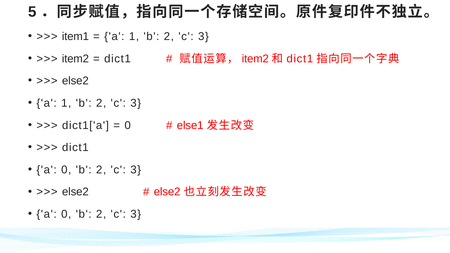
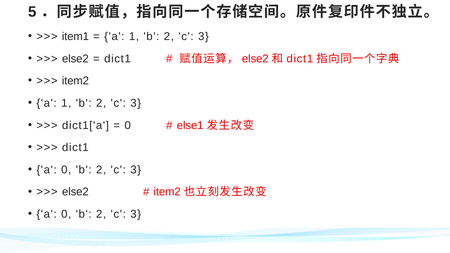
item2 at (75, 59): item2 -> else2
item2 at (255, 59): item2 -> else2
else2 at (75, 81): else2 -> item2
else2 at (167, 192): else2 -> item2
